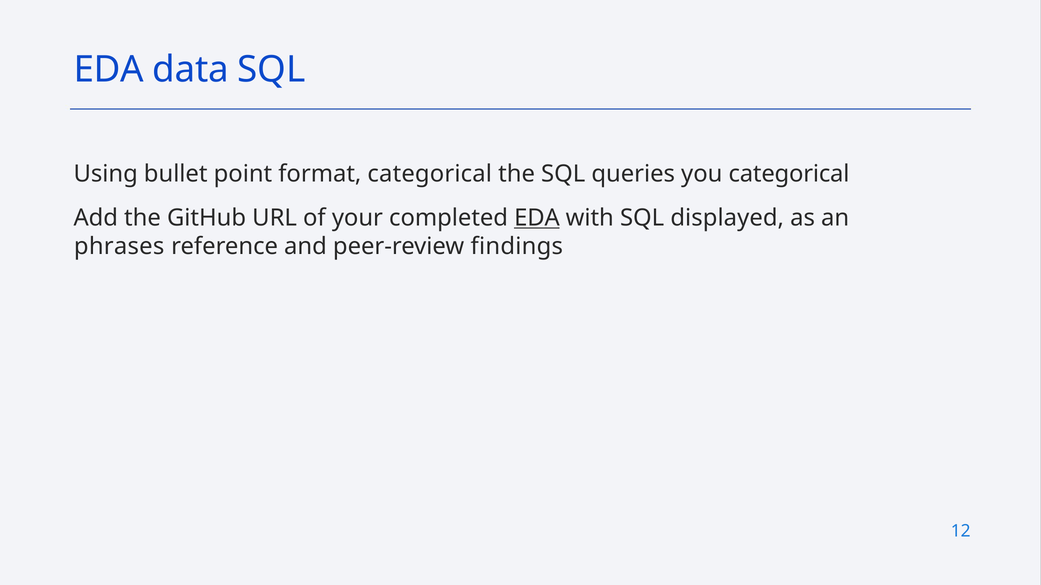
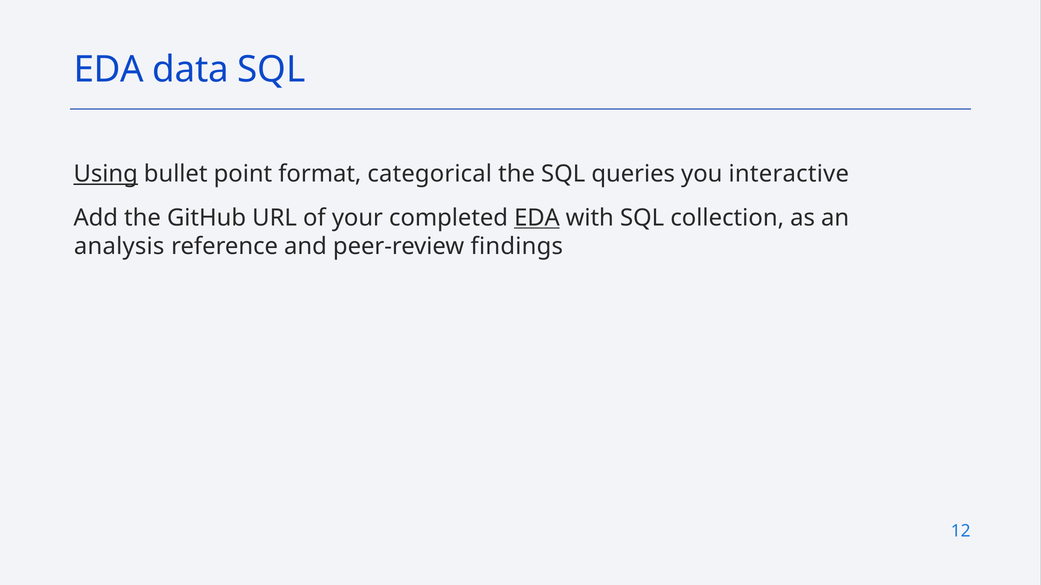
Using underline: none -> present
you categorical: categorical -> interactive
displayed: displayed -> collection
phrases: phrases -> analysis
